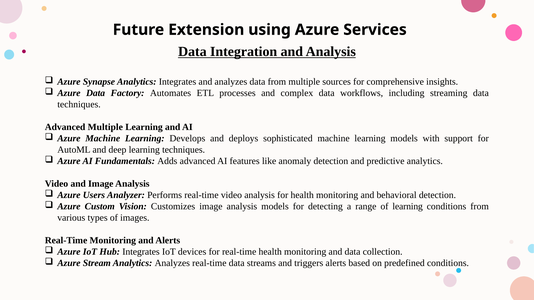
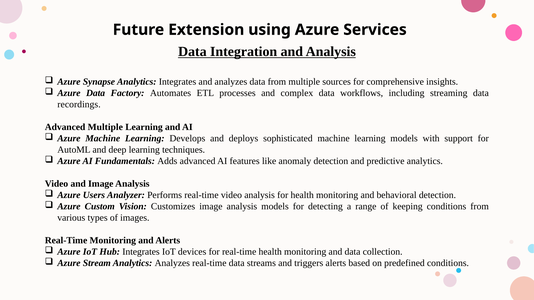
techniques at (79, 105): techniques -> recordings
of learning: learning -> keeping
